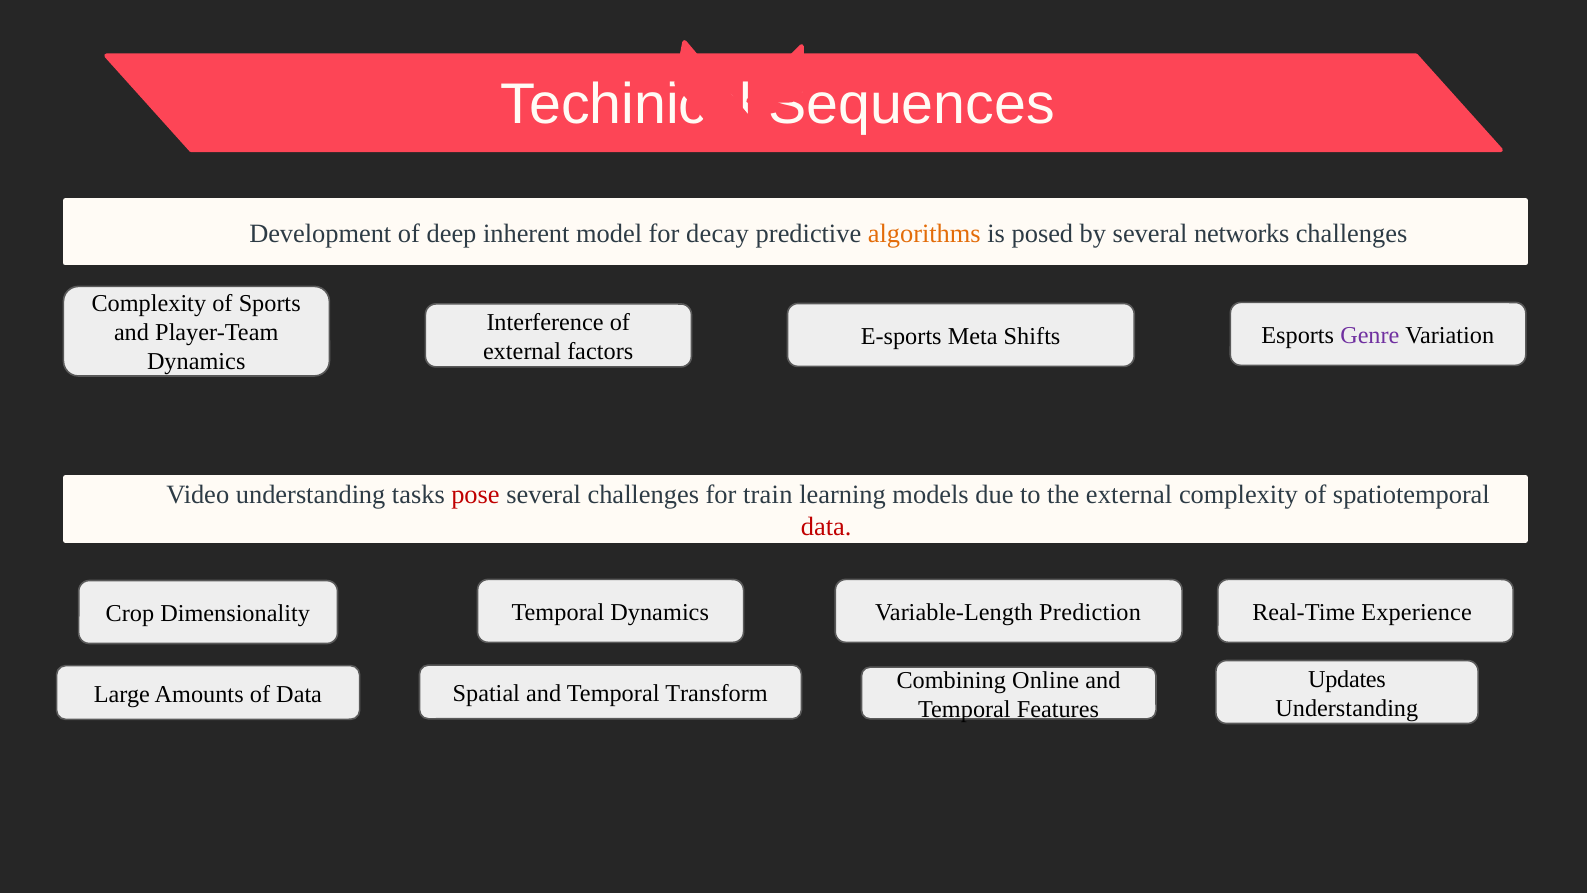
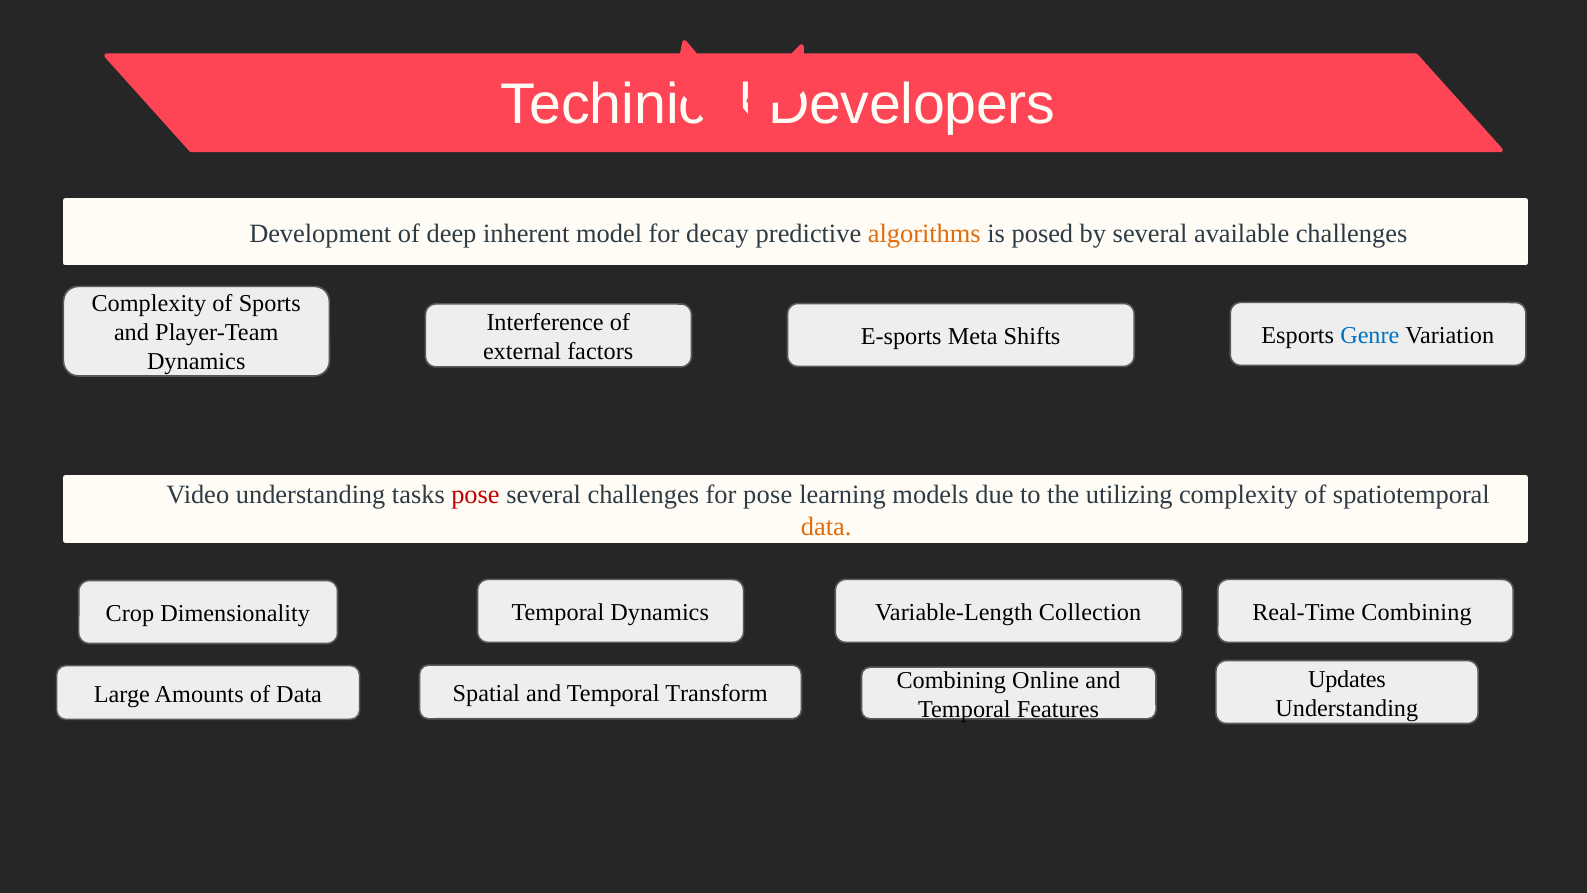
Sequences: Sequences -> Developers
networks: networks -> available
Genre colour: purple -> blue
for train: train -> pose
the external: external -> utilizing
data at (826, 527) colour: red -> orange
Prediction: Prediction -> Collection
Real-Time Experience: Experience -> Combining
